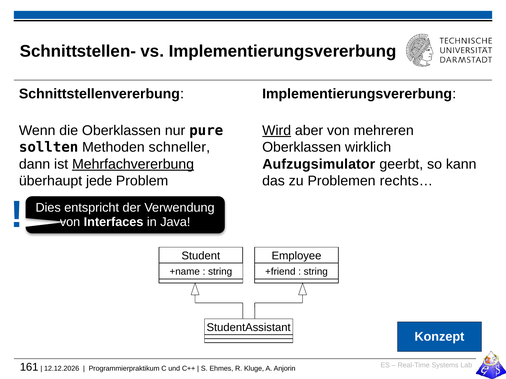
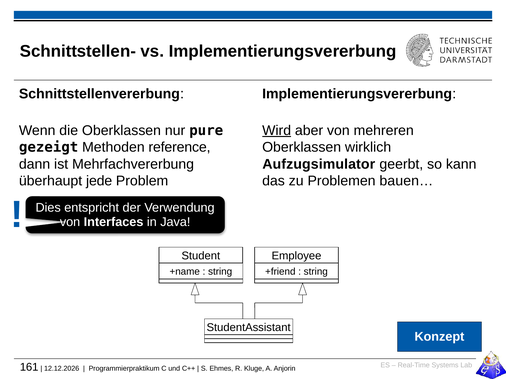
sollten: sollten -> gezeigt
schneller: schneller -> reference
Mehrfachvererbung underline: present -> none
rechts…: rechts… -> bauen…
